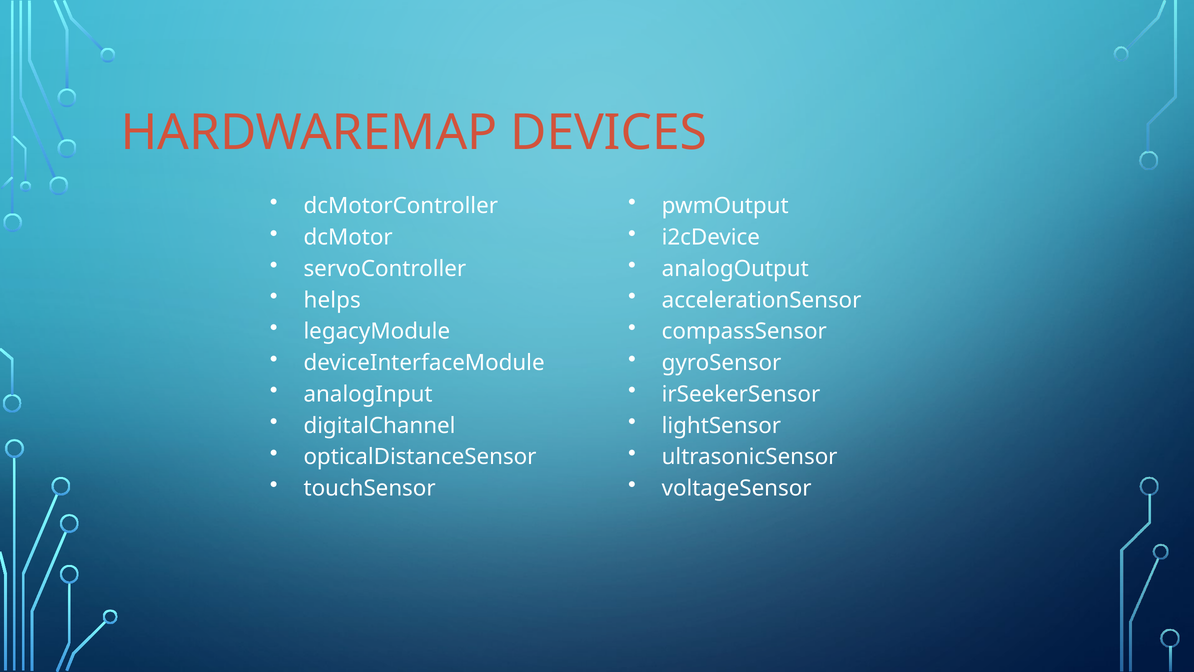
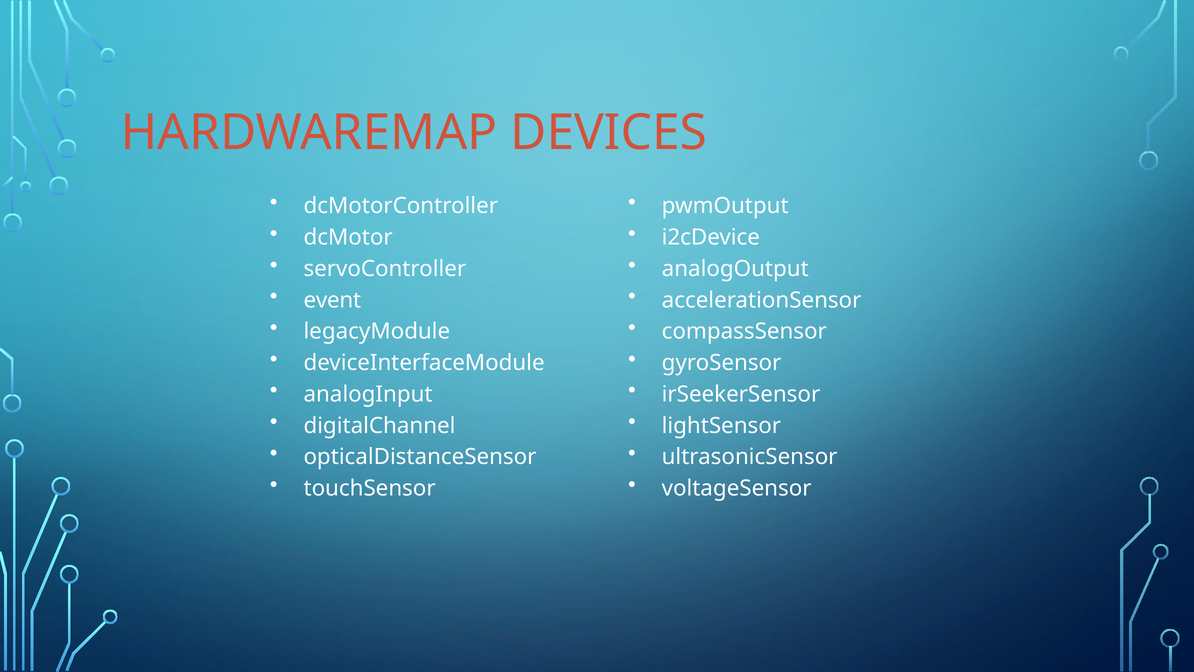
helps: helps -> event
